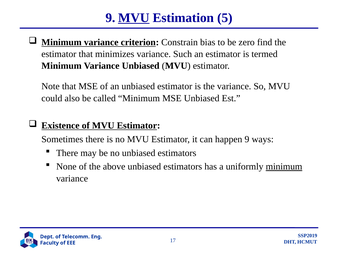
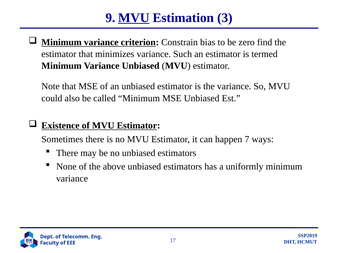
5: 5 -> 3
happen 9: 9 -> 7
minimum at (284, 167) underline: present -> none
